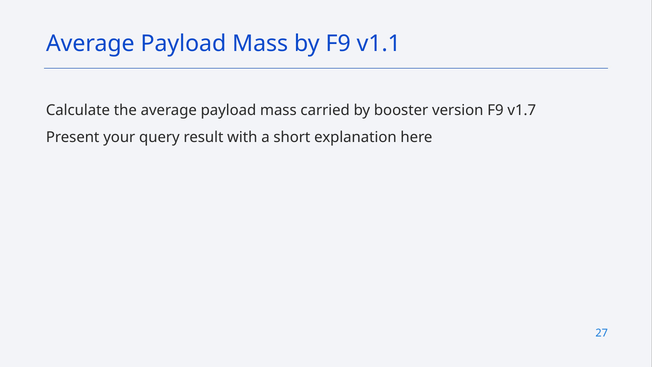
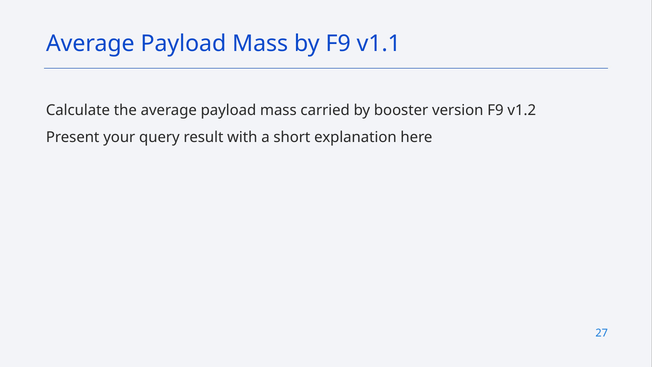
v1.7: v1.7 -> v1.2
